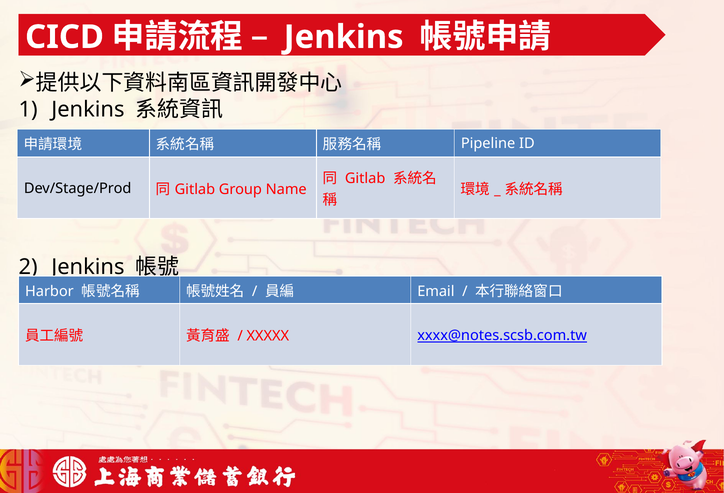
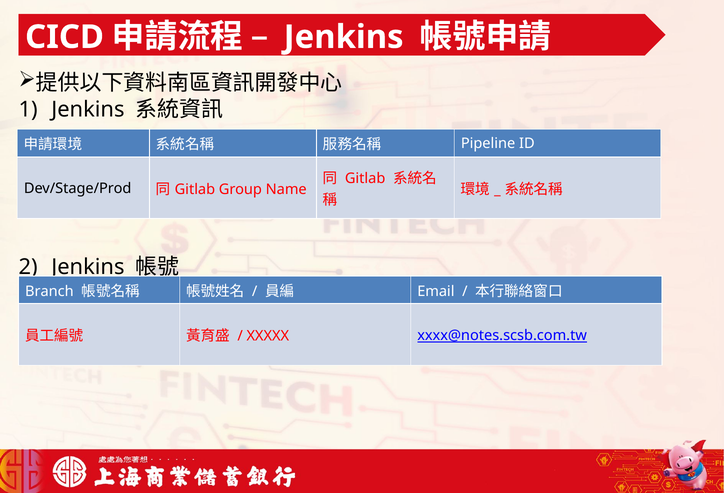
Harbor: Harbor -> Branch
